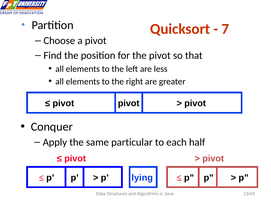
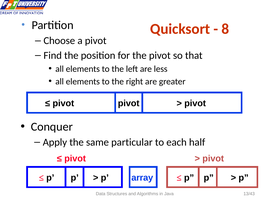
7: 7 -> 8
lying: lying -> array
